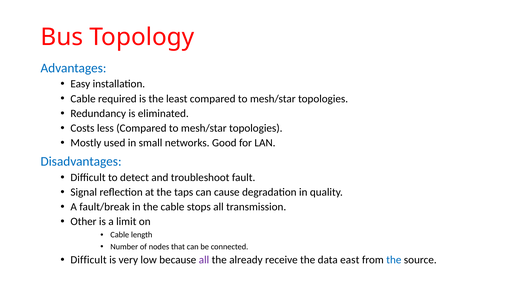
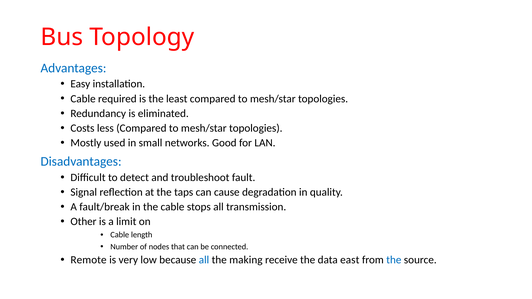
Difficult at (89, 260): Difficult -> Remote
all at (204, 260) colour: purple -> blue
already: already -> making
